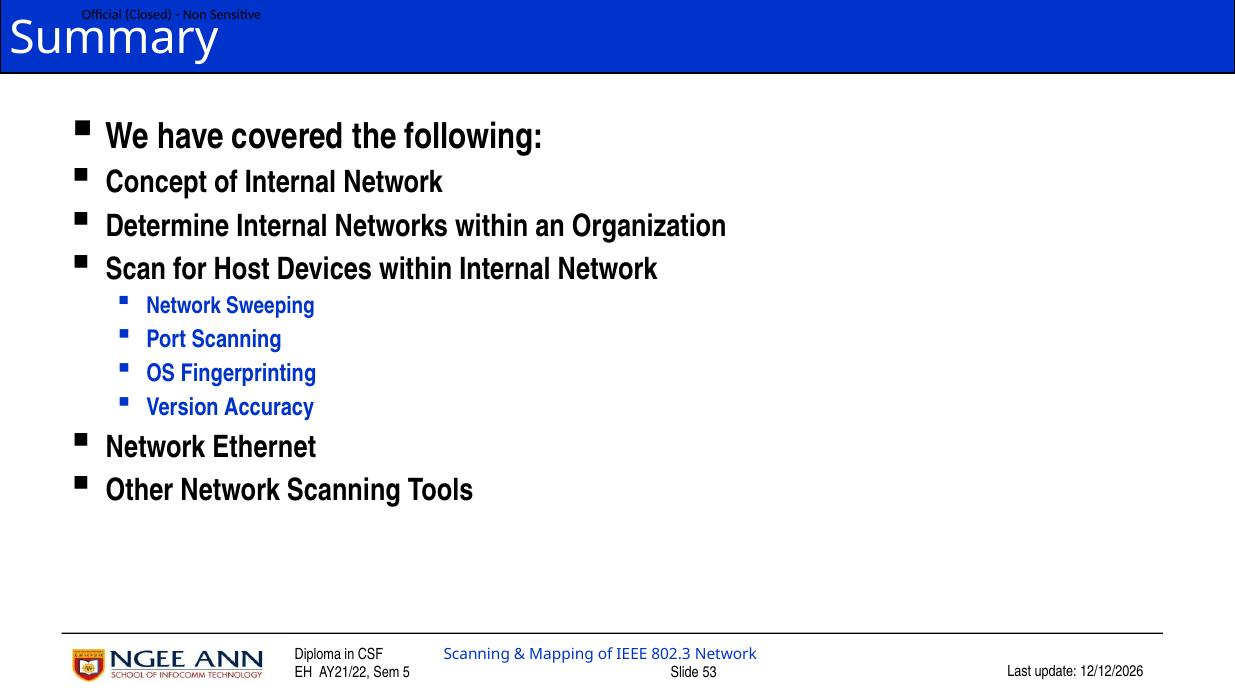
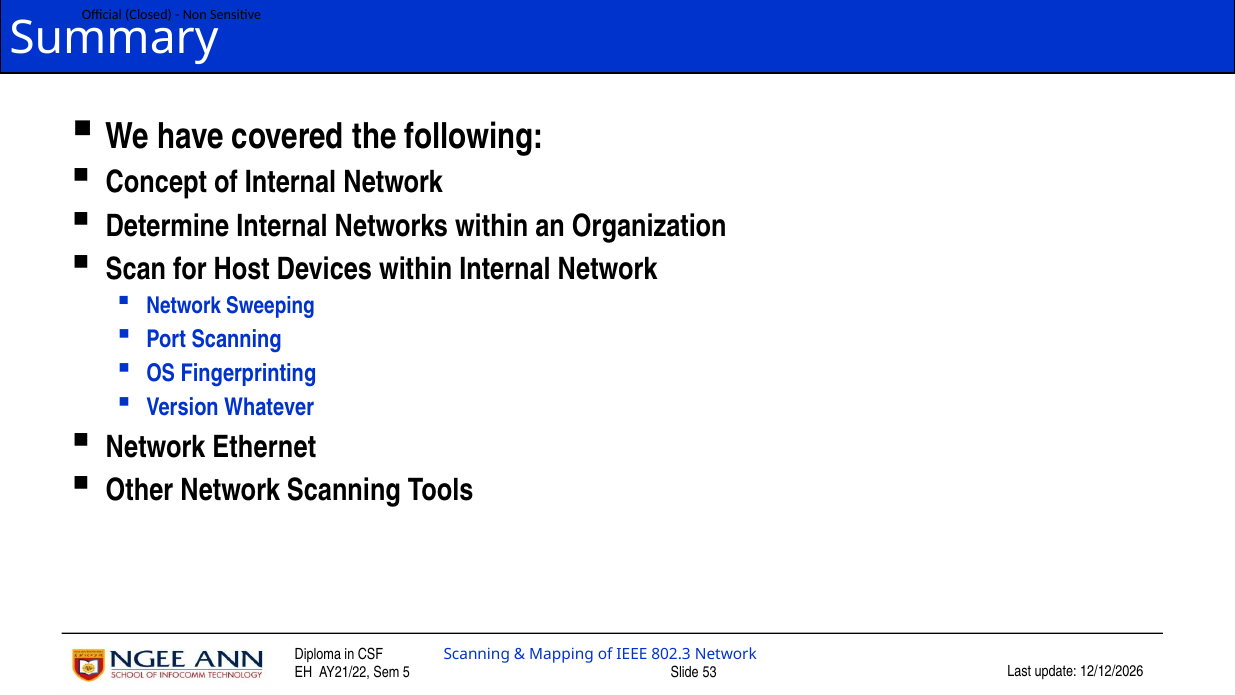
Accuracy: Accuracy -> Whatever
